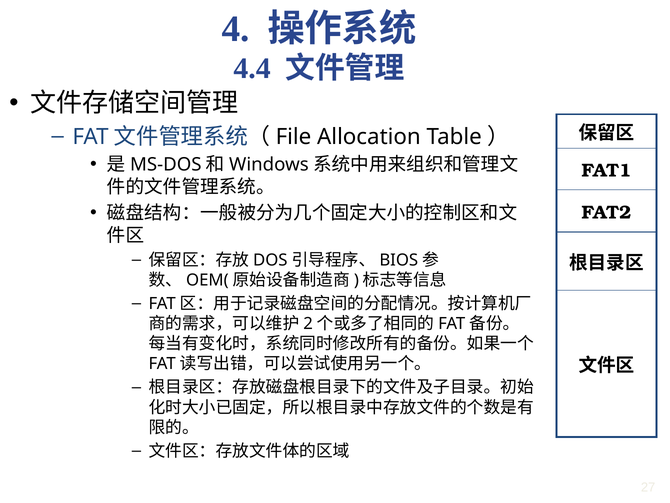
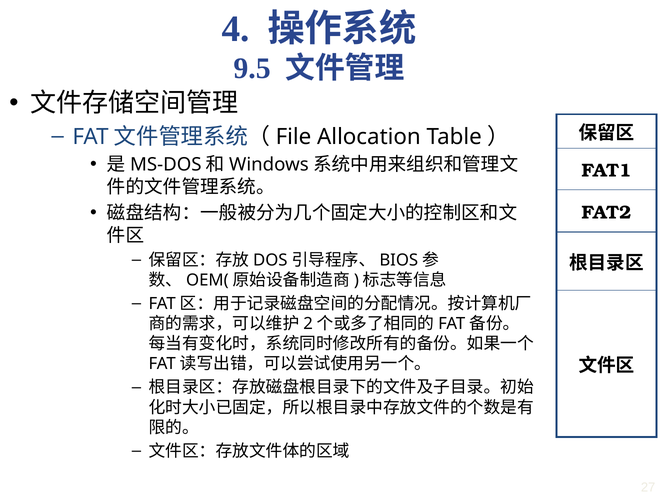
4.4: 4.4 -> 9.5
